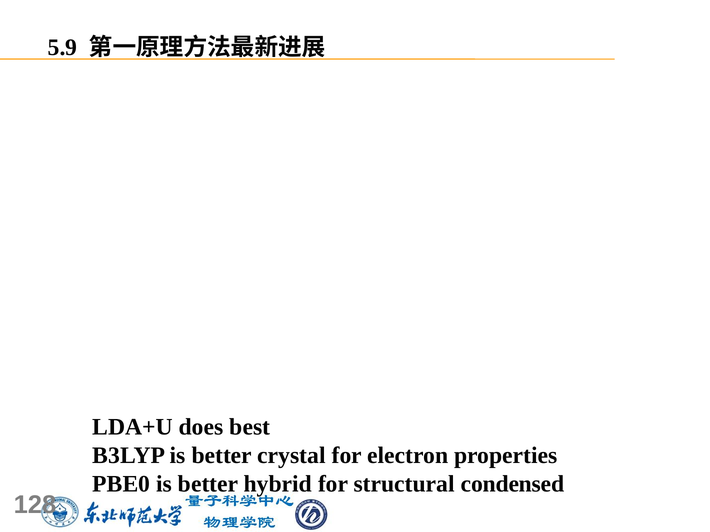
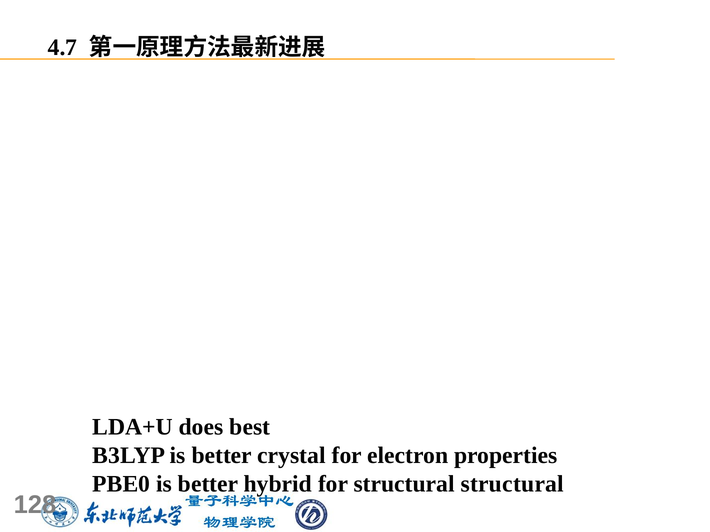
5.9: 5.9 -> 4.7
structural condensed: condensed -> structural
